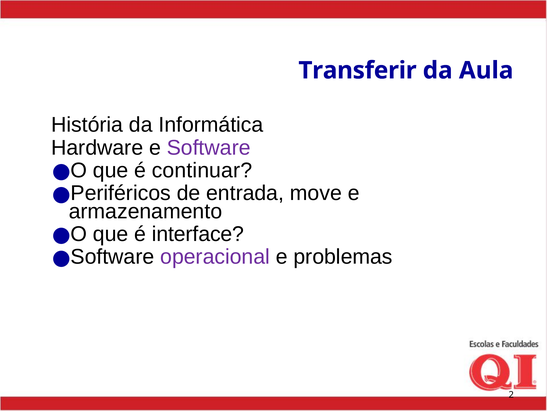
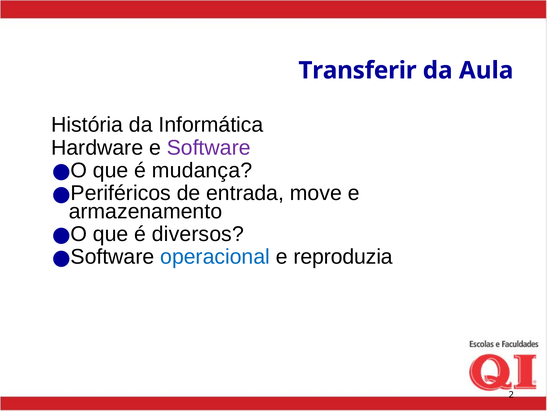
continuar: continuar -> mudança
interface: interface -> diversos
operacional colour: purple -> blue
problemas: problemas -> reproduzia
